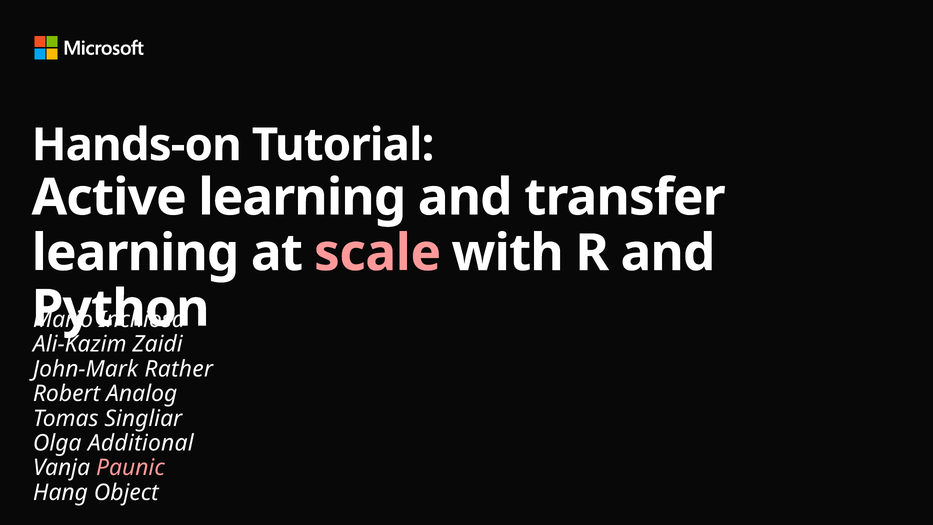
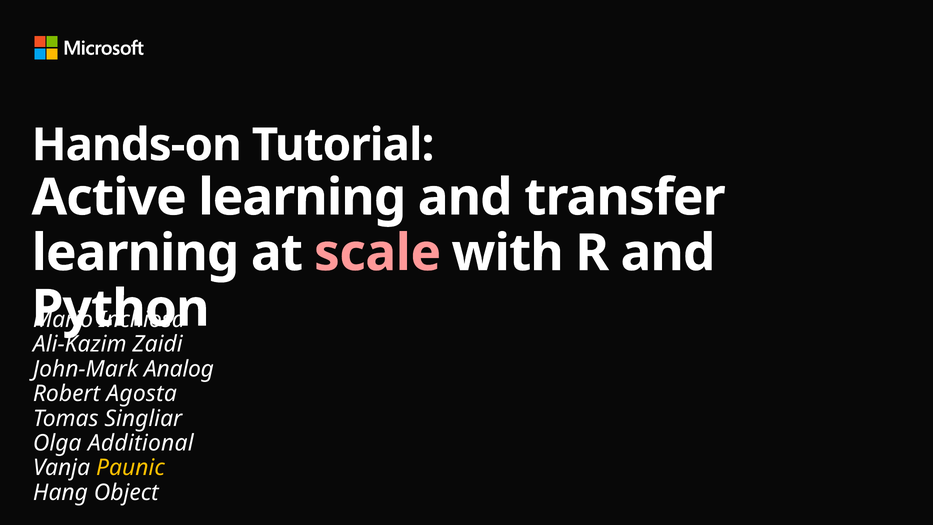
Rather: Rather -> Analog
Analog: Analog -> Agosta
Paunic colour: pink -> yellow
